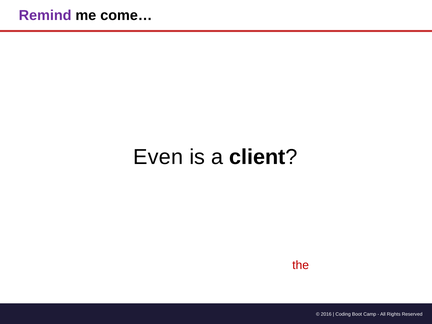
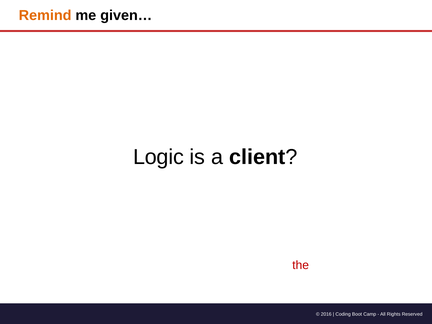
Remind colour: purple -> orange
come…: come… -> given…
Even at (158, 157): Even -> Logic
